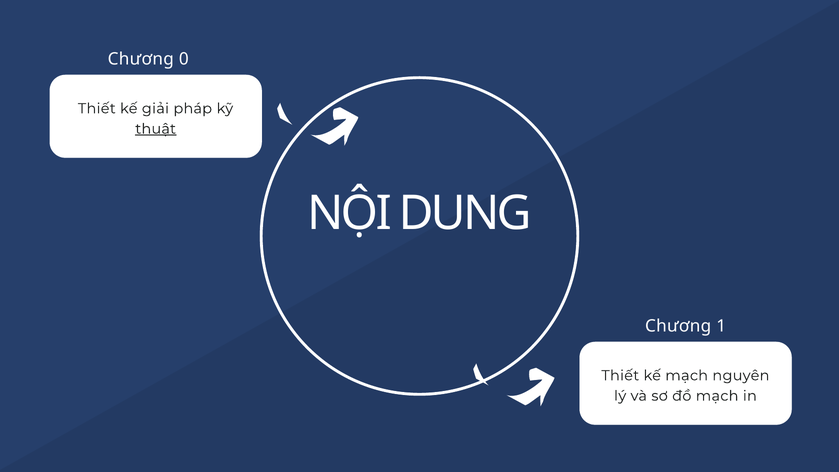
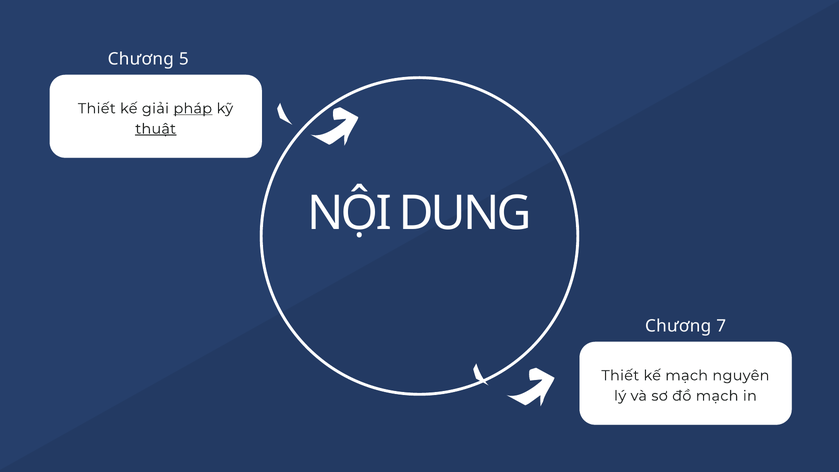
0: 0 -> 5
pháp underline: none -> present
1: 1 -> 7
